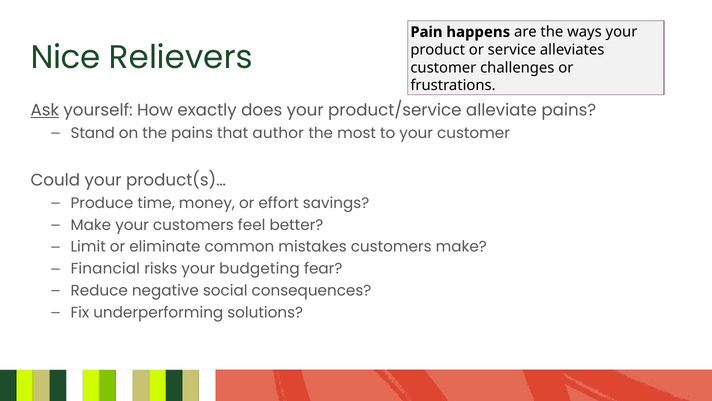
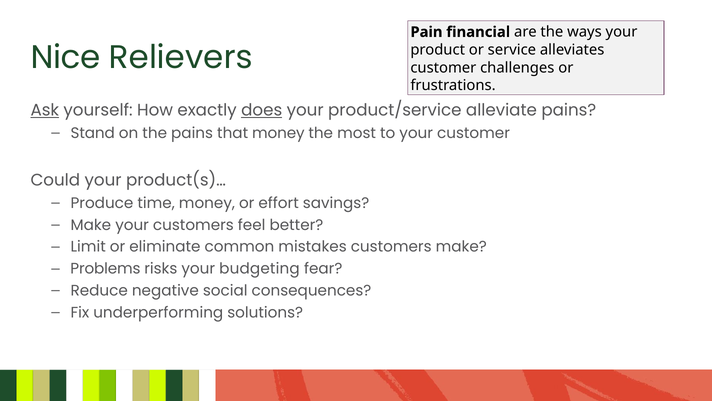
happens: happens -> financial
does underline: none -> present
that author: author -> money
Financial: Financial -> Problems
